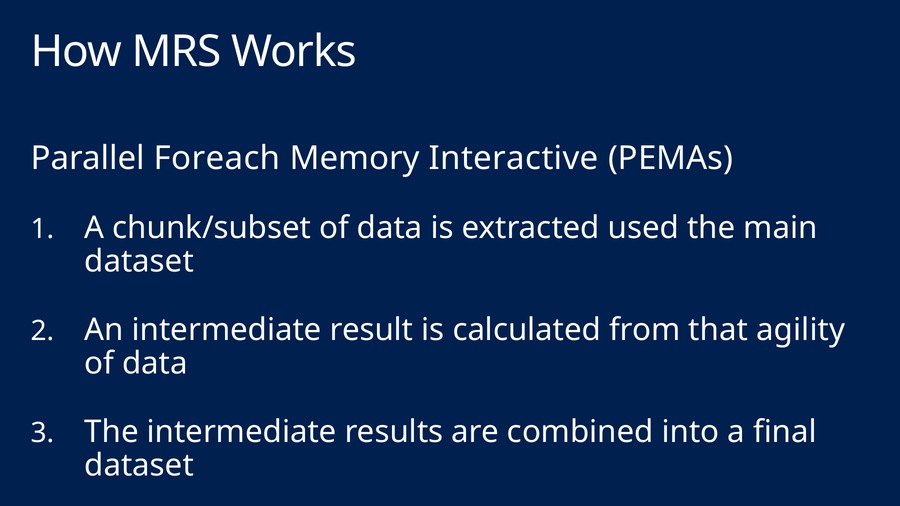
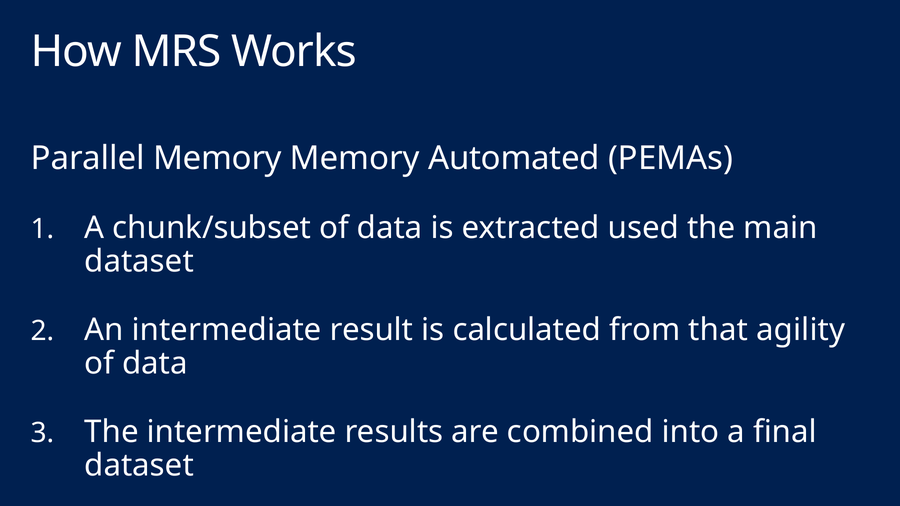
Parallel Foreach: Foreach -> Memory
Interactive: Interactive -> Automated
